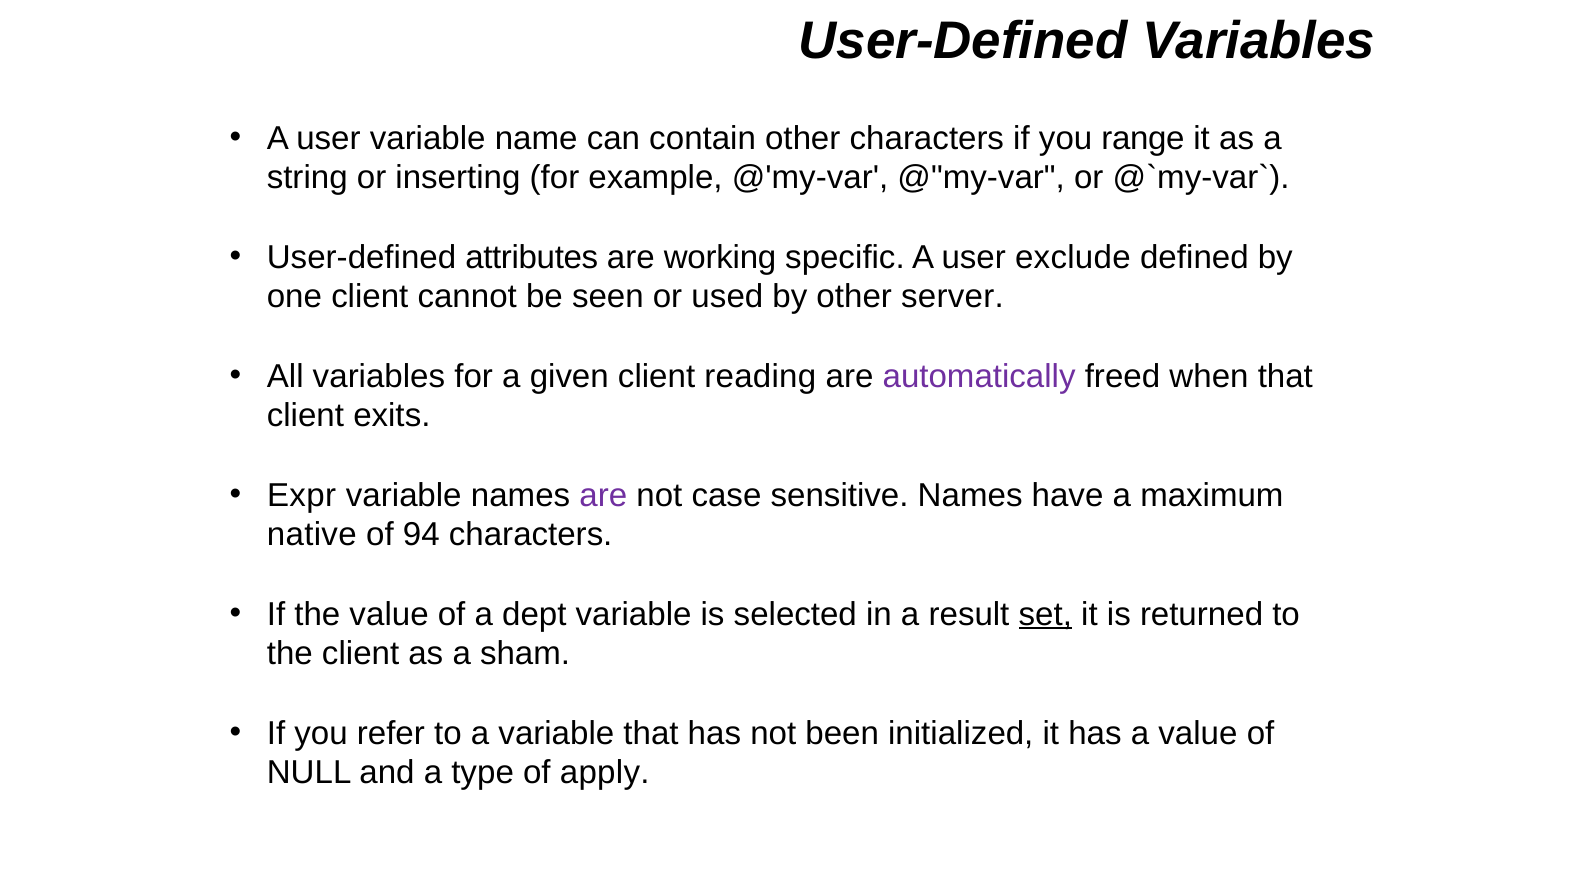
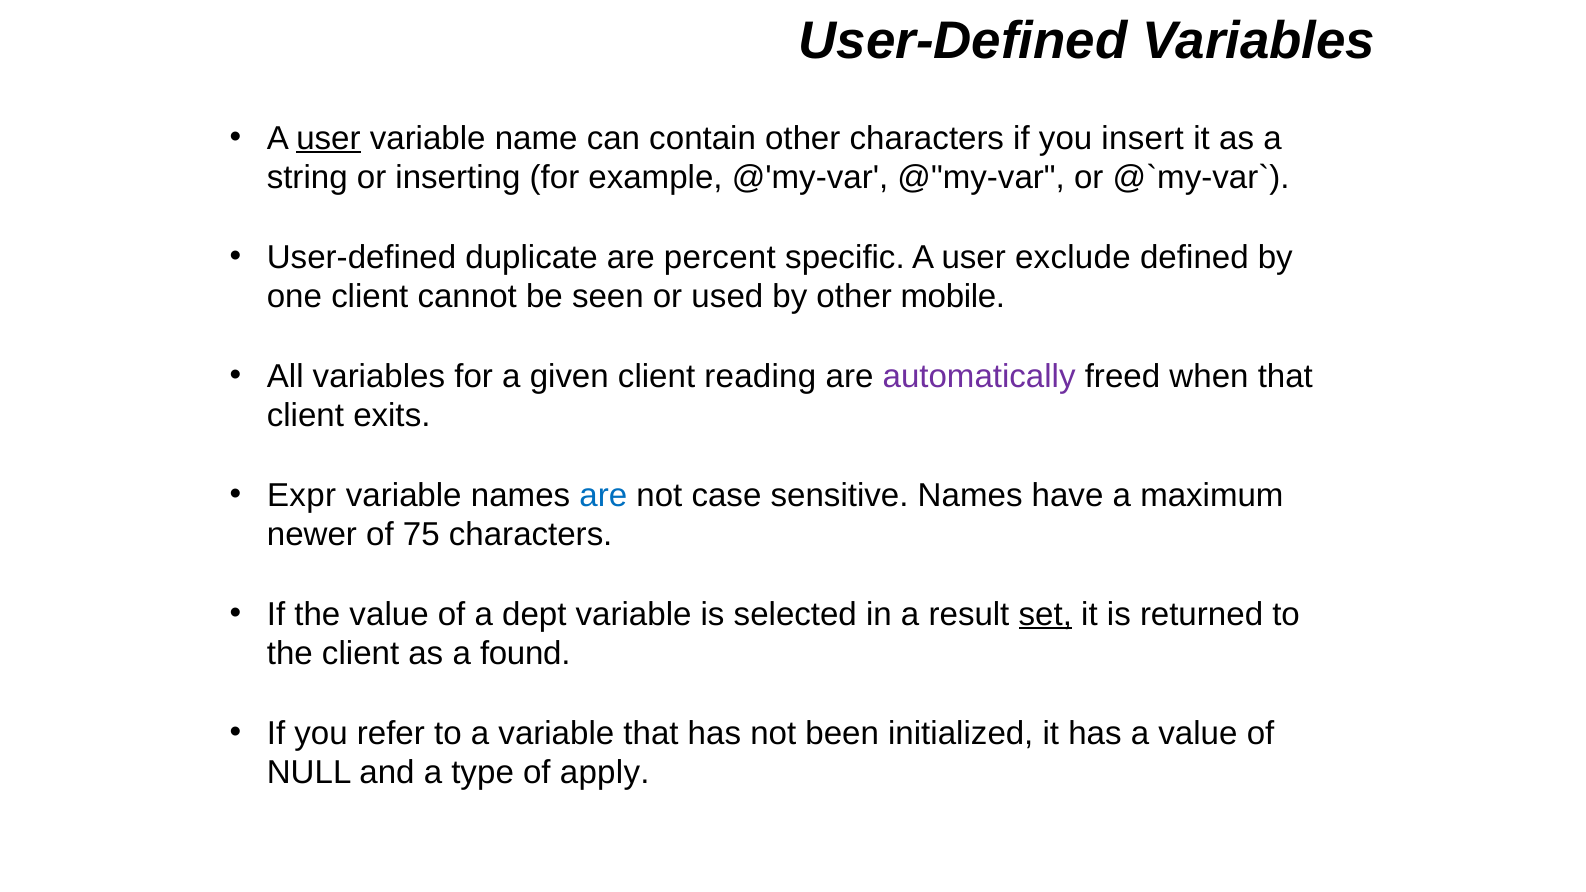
user at (328, 138) underline: none -> present
range: range -> insert
attributes: attributes -> duplicate
working: working -> percent
server: server -> mobile
are at (603, 495) colour: purple -> blue
native: native -> newer
94: 94 -> 75
sham: sham -> found
